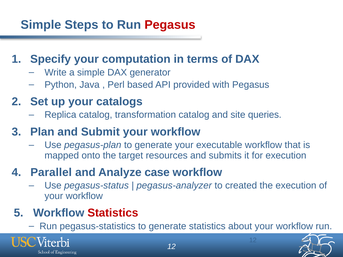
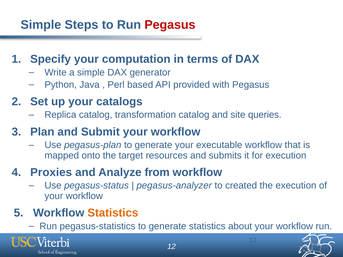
Parallel: Parallel -> Proxies
case: case -> from
Statistics at (113, 213) colour: red -> orange
